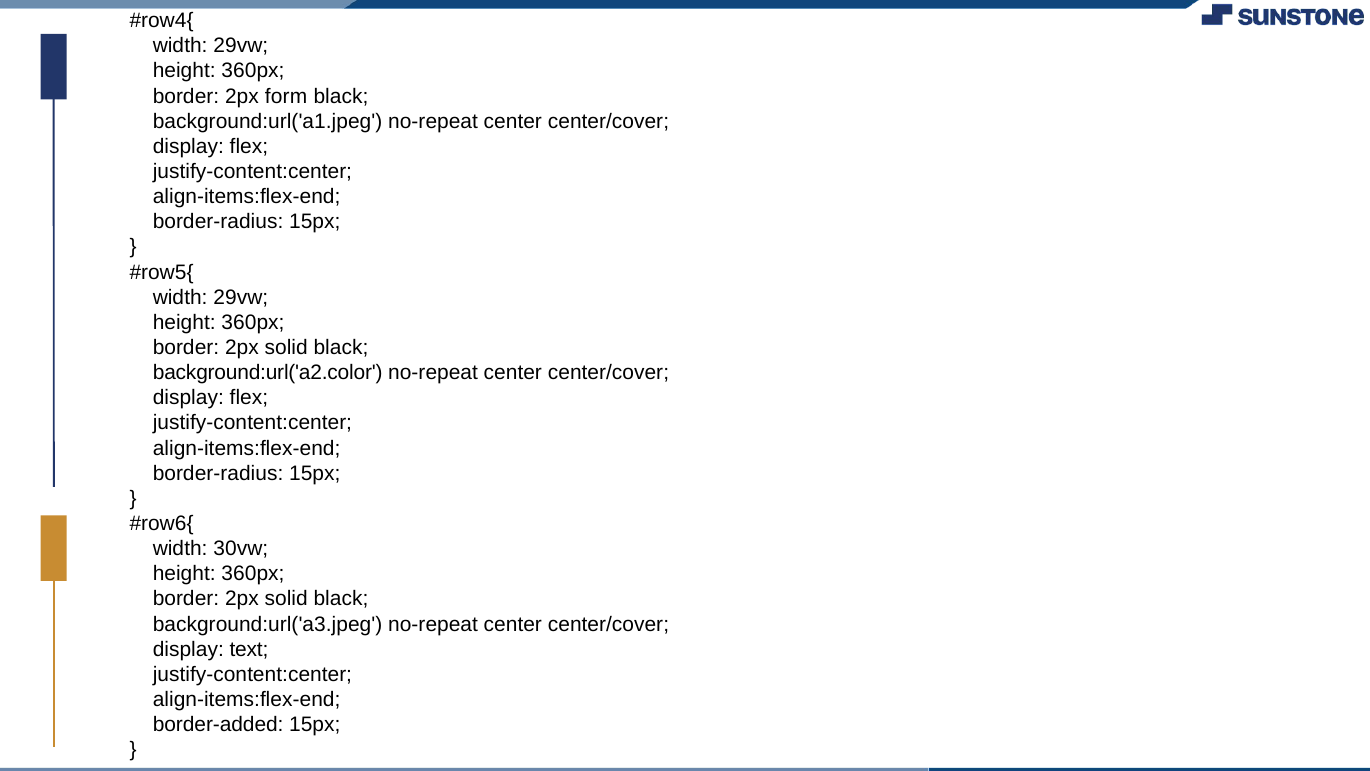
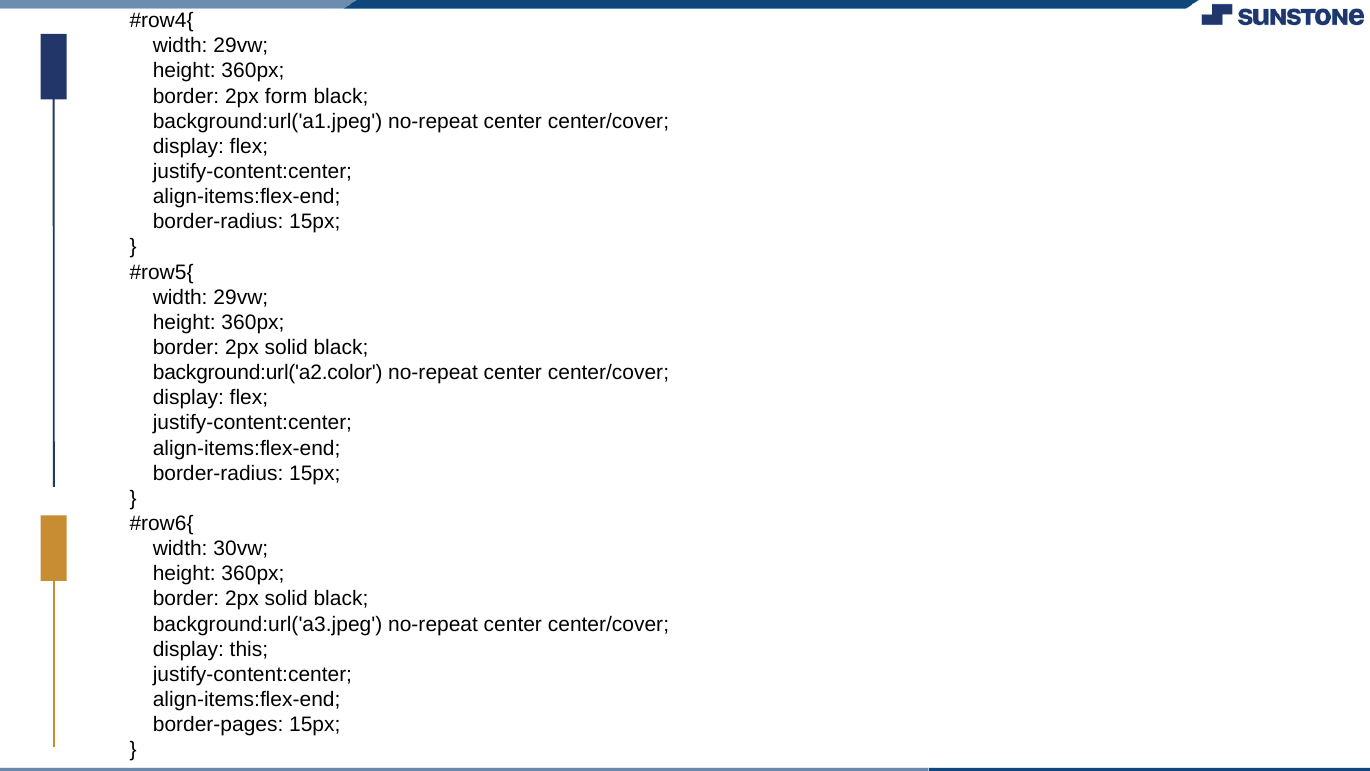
text: text -> this
border-added: border-added -> border-pages
